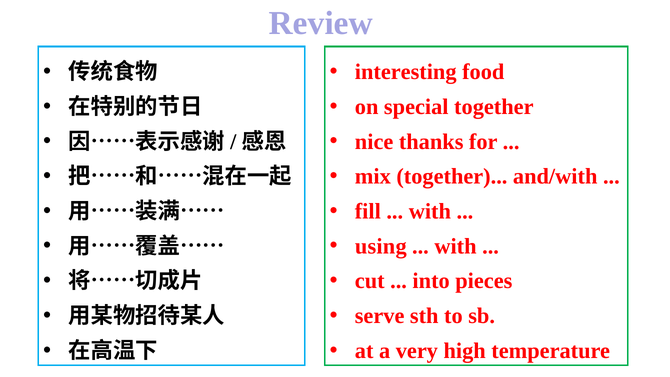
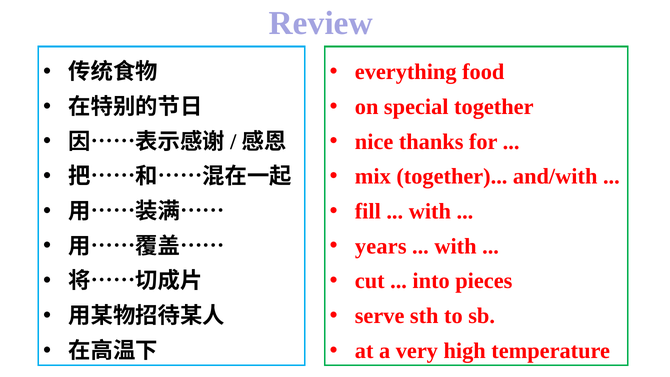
interesting: interesting -> everything
using: using -> years
